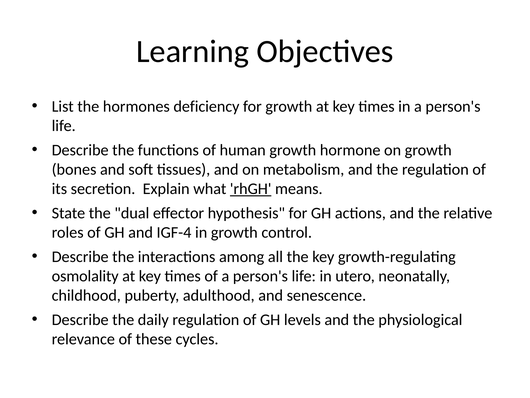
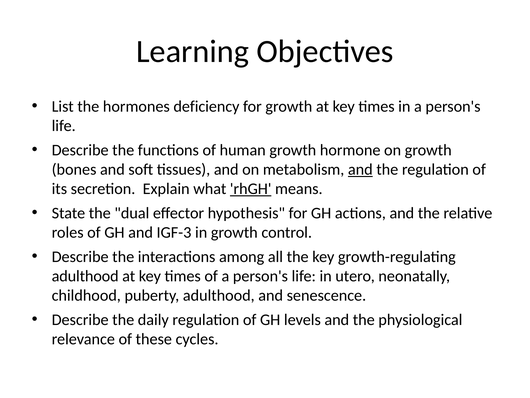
and at (360, 169) underline: none -> present
IGF-4: IGF-4 -> IGF-3
osmolality at (85, 276): osmolality -> adulthood
